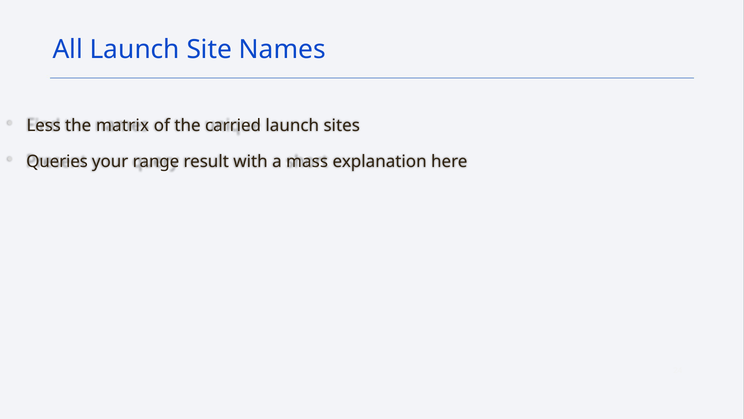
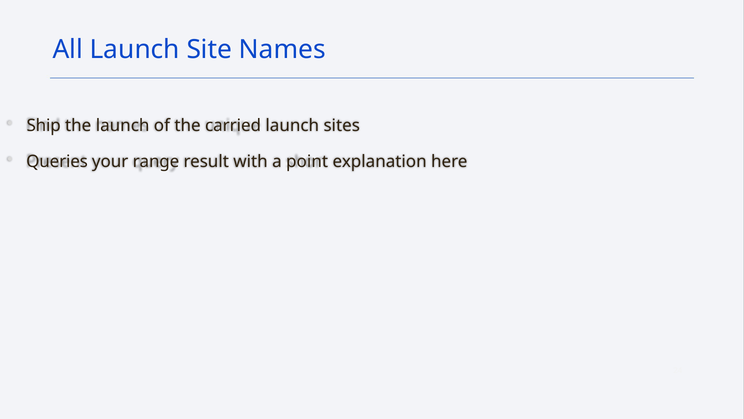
Less: Less -> Ship
the matrix: matrix -> launch
mass: mass -> point
